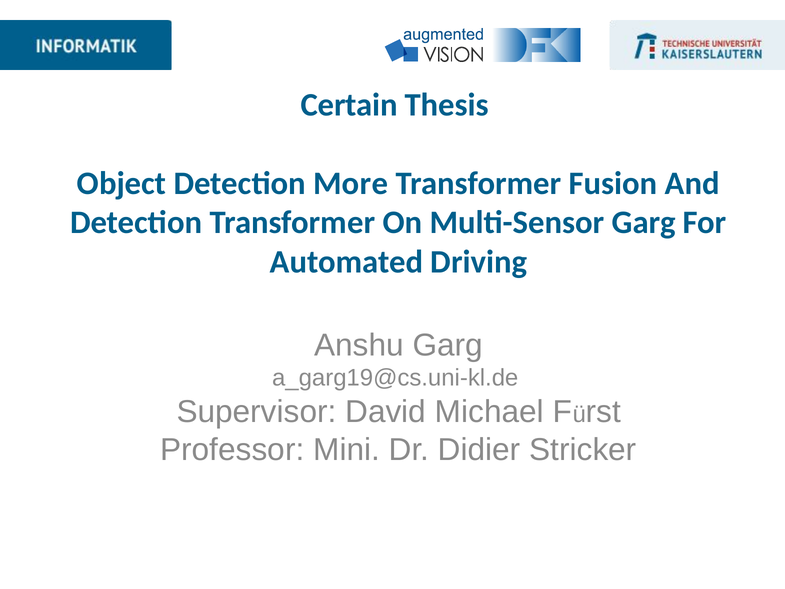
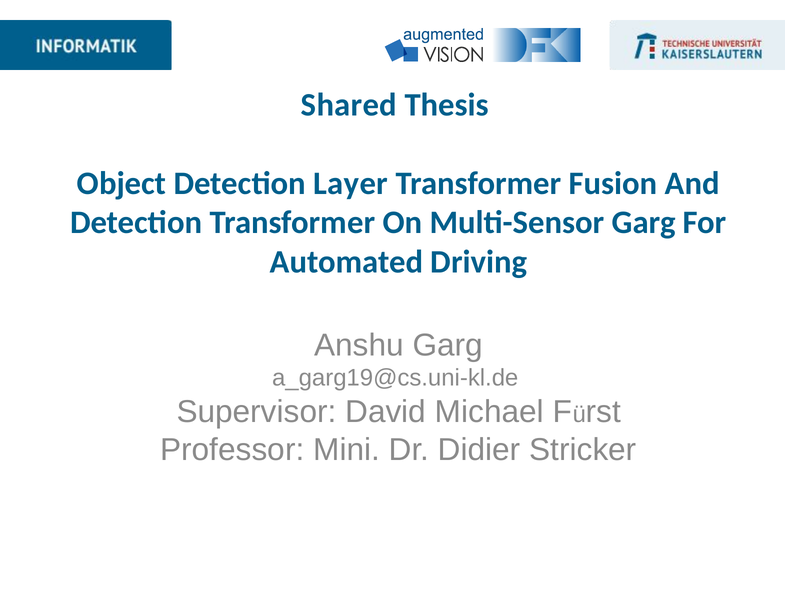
Certain: Certain -> Shared
More: More -> Layer
